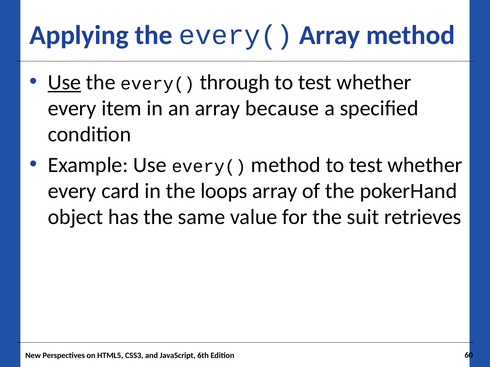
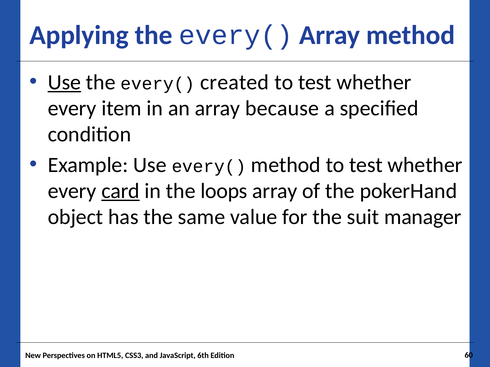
through: through -> created
card underline: none -> present
retrieves: retrieves -> manager
